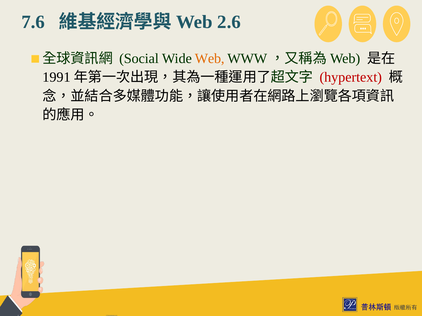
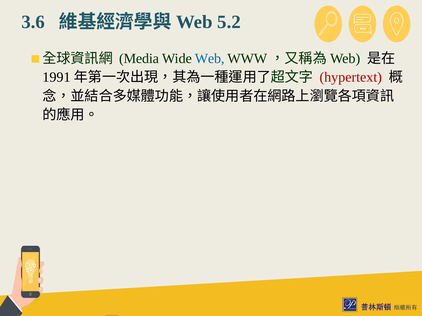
7.6: 7.6 -> 3.6
2.6: 2.6 -> 5.2
Social: Social -> Media
Web at (210, 59) colour: orange -> blue
